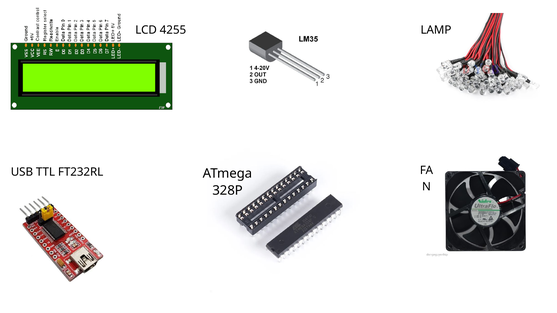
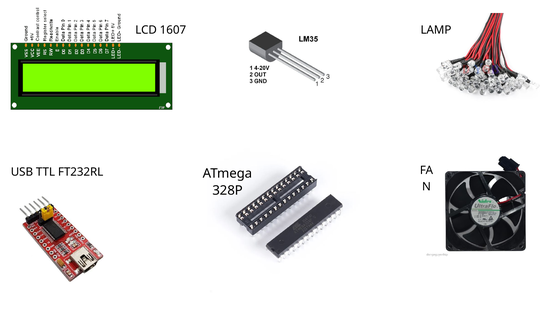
4255: 4255 -> 1607
